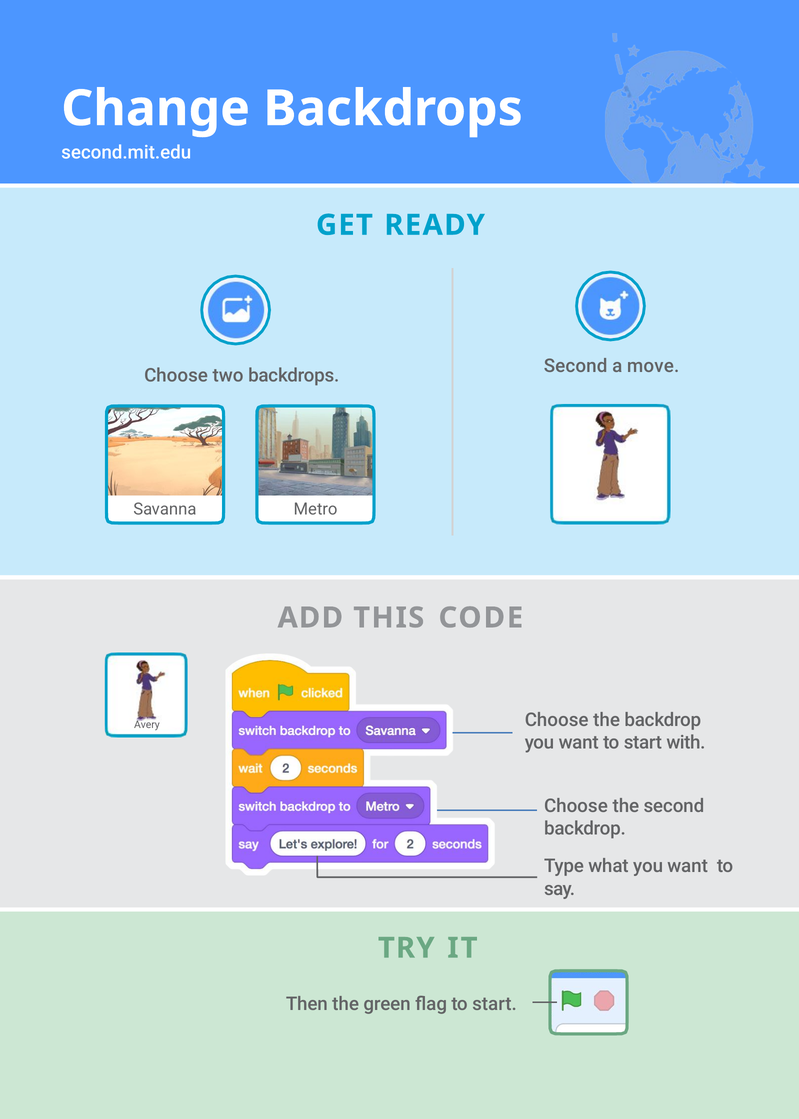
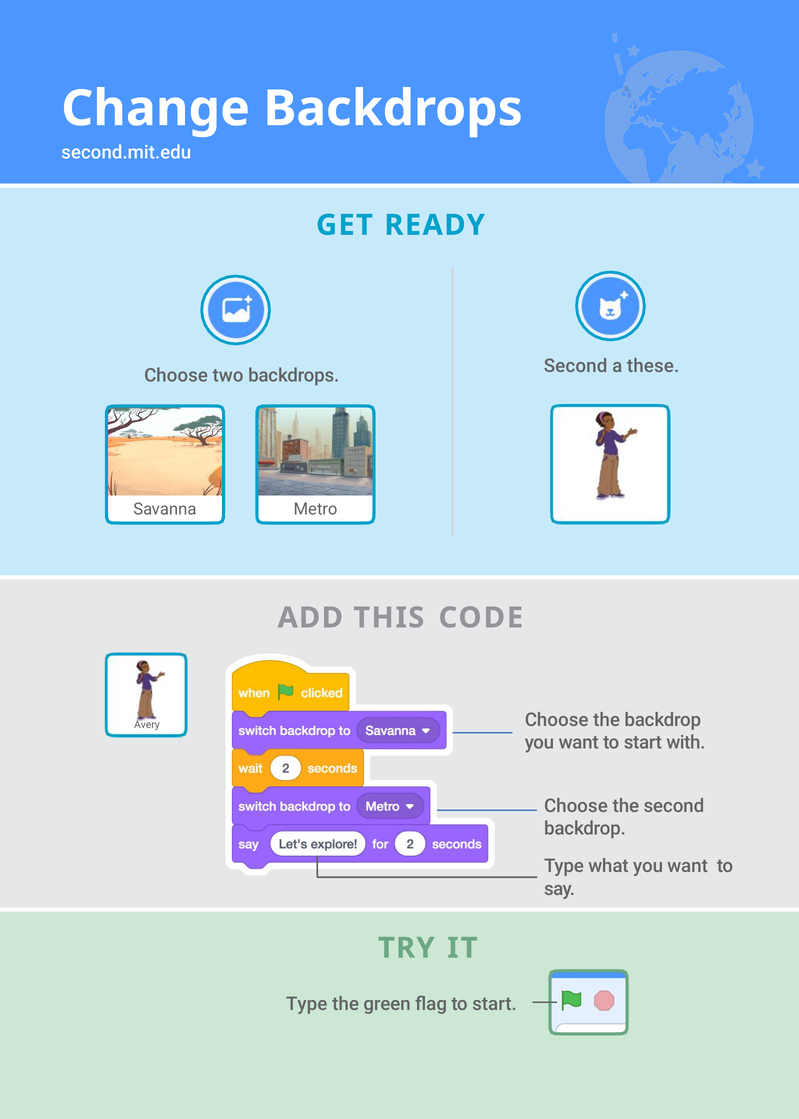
move: move -> these
Then at (307, 1004): Then -> Type
